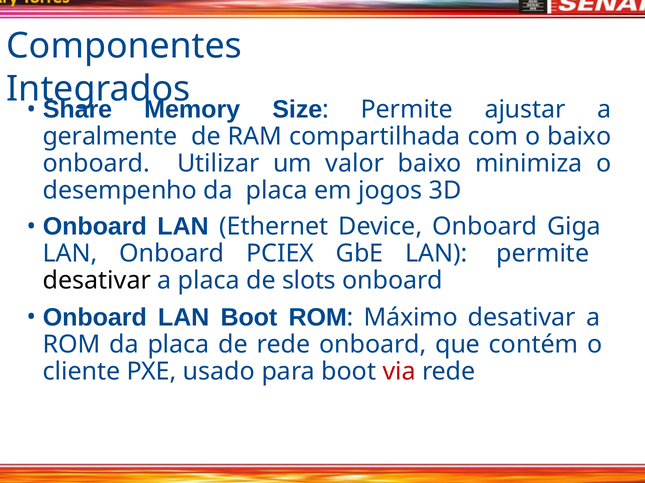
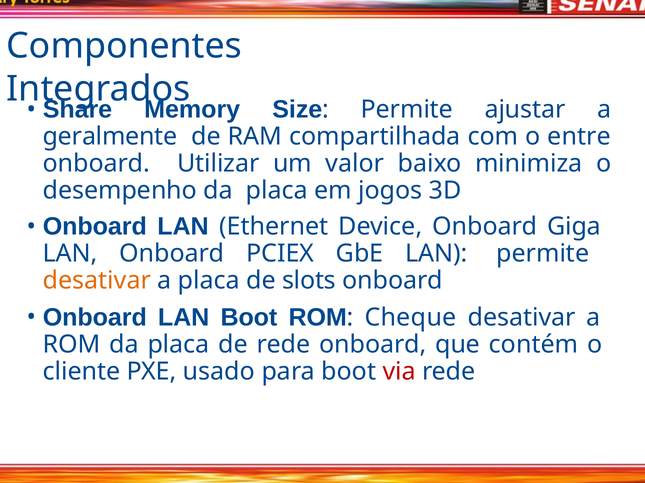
o baixo: baixo -> entre
desativar at (97, 281) colour: black -> orange
Máximo: Máximo -> Cheque
